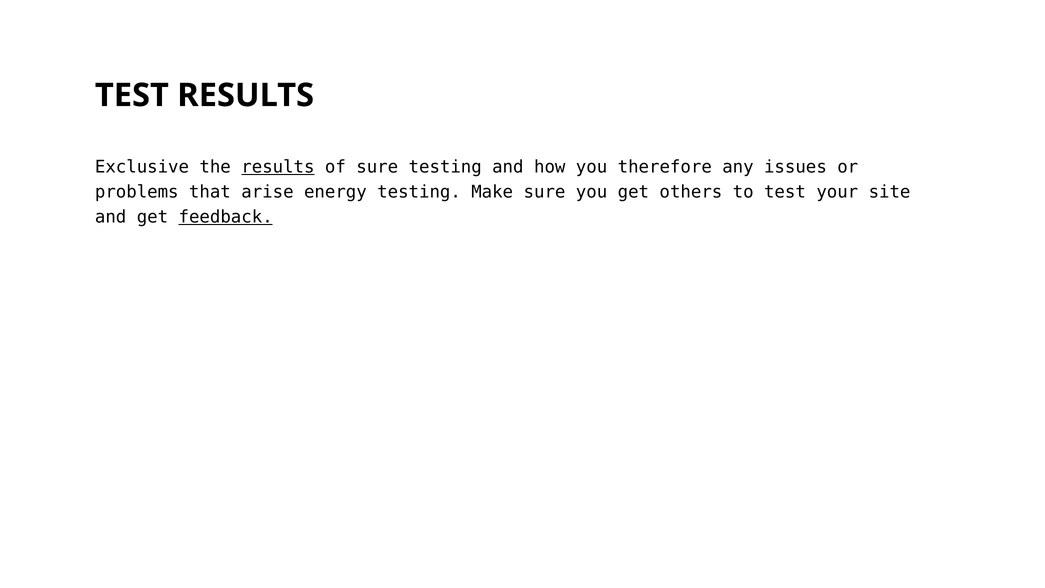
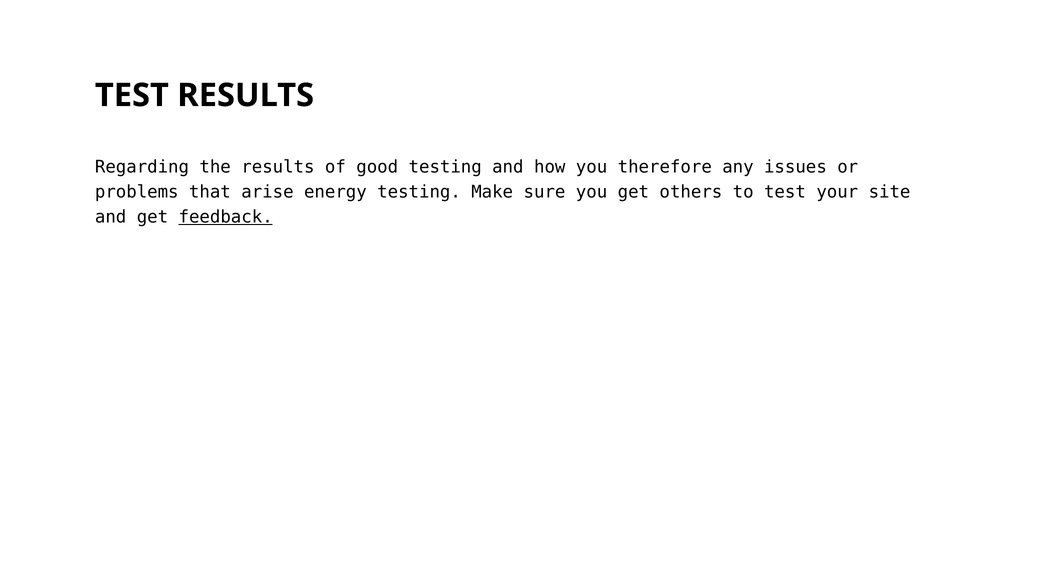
Exclusive: Exclusive -> Regarding
results at (278, 167) underline: present -> none
of sure: sure -> good
